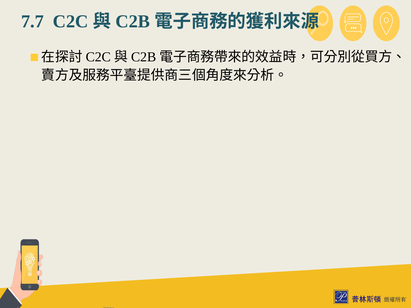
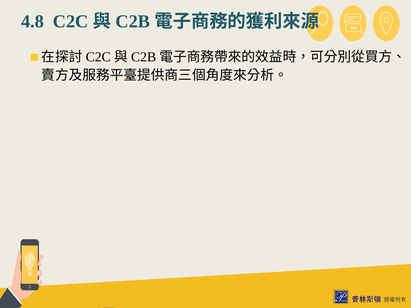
7.7: 7.7 -> 4.8
